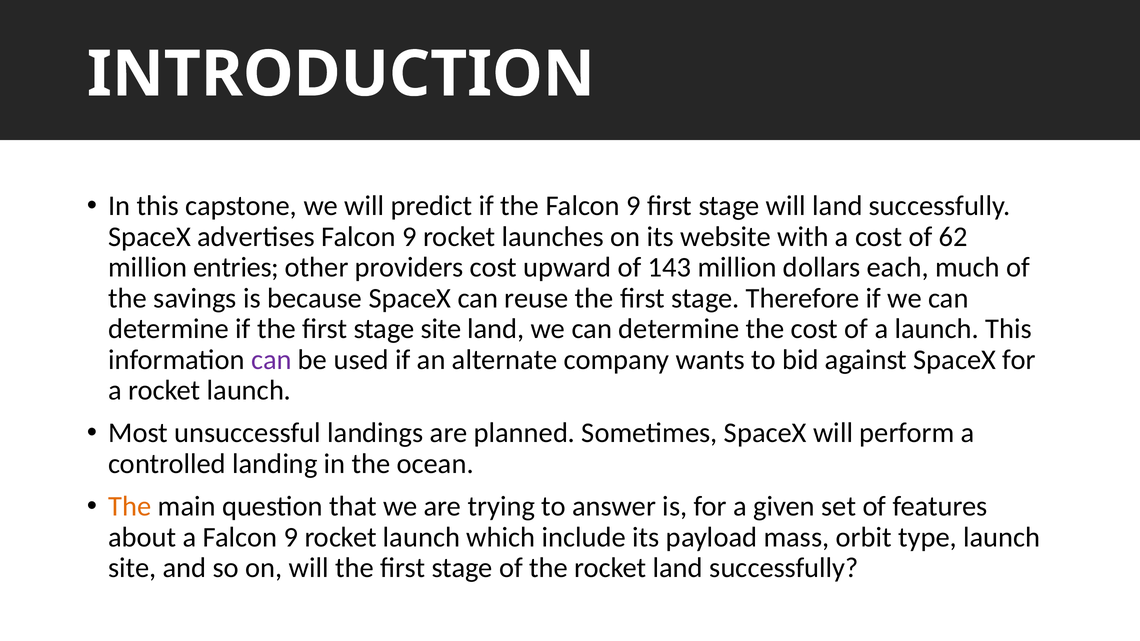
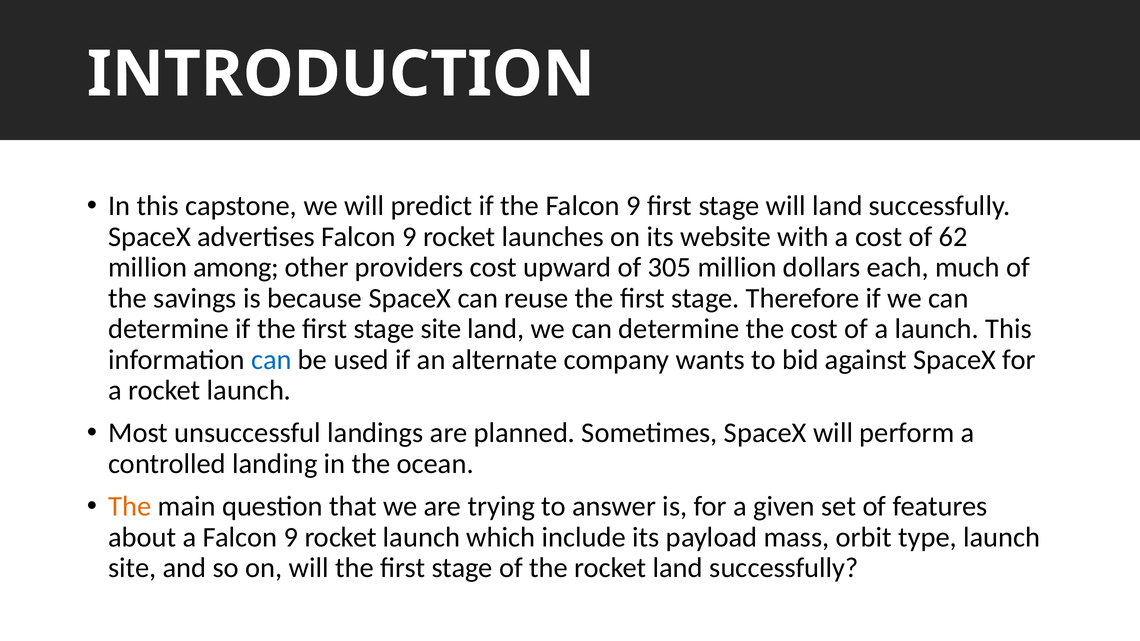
entries: entries -> among
143: 143 -> 305
can at (271, 360) colour: purple -> blue
